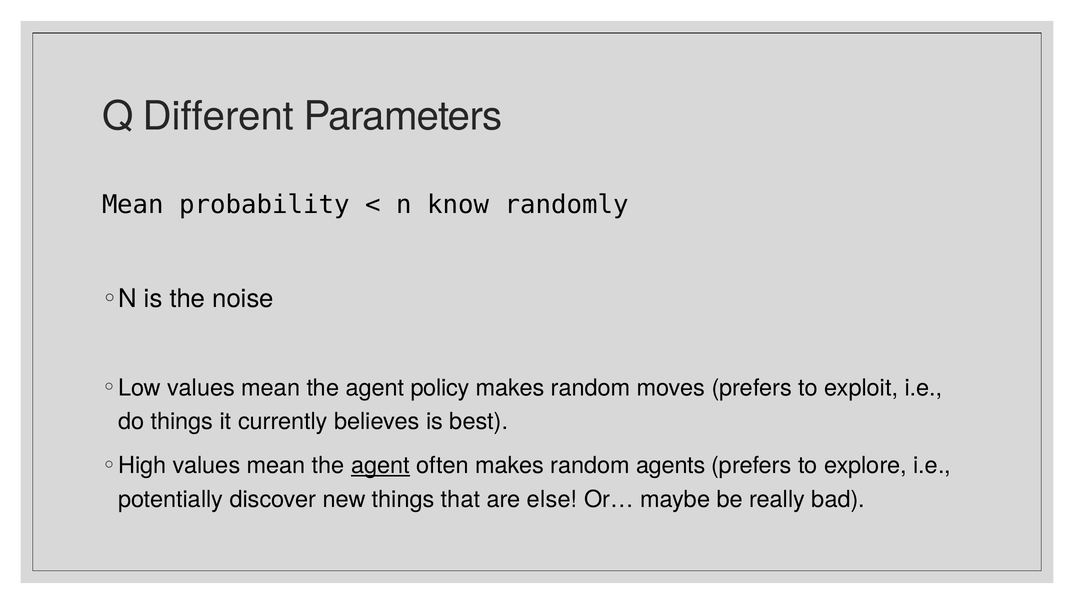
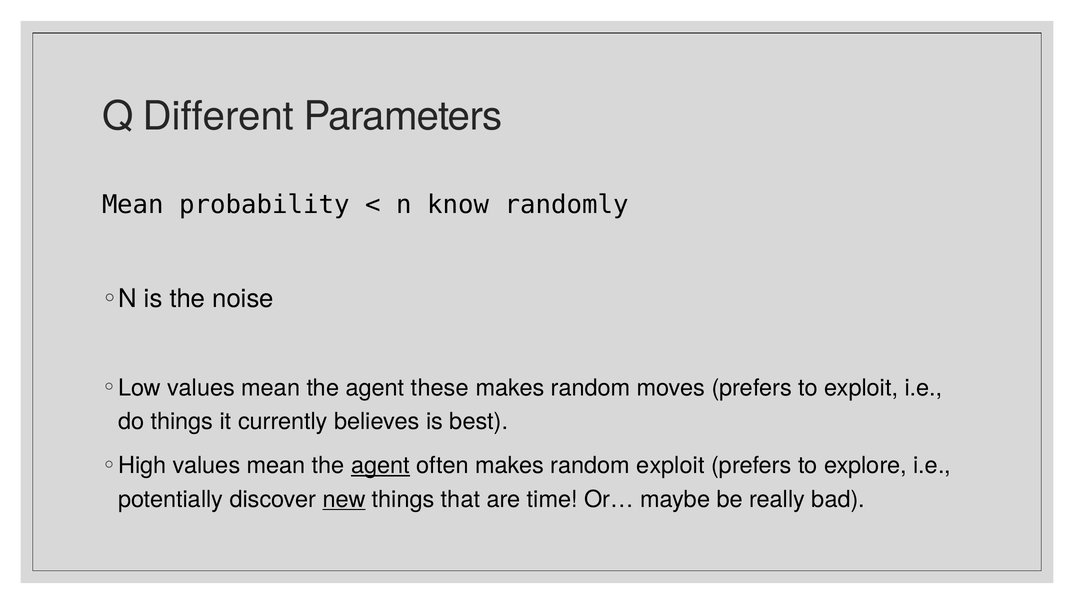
policy: policy -> these
random agents: agents -> exploit
new underline: none -> present
else: else -> time
